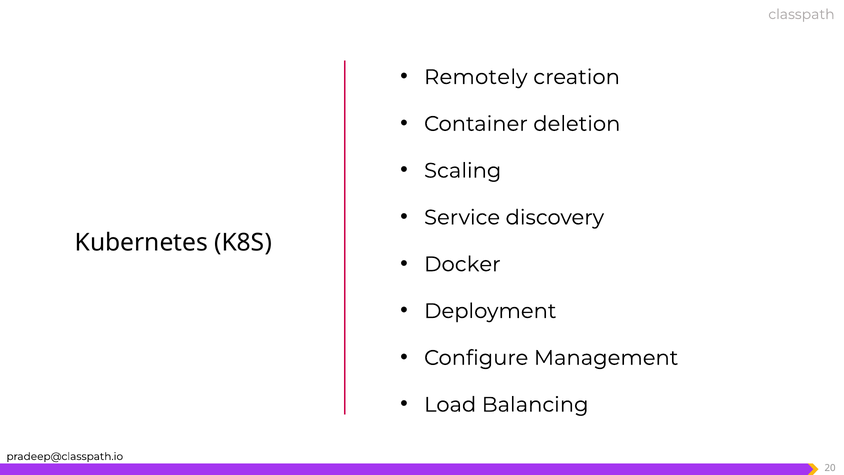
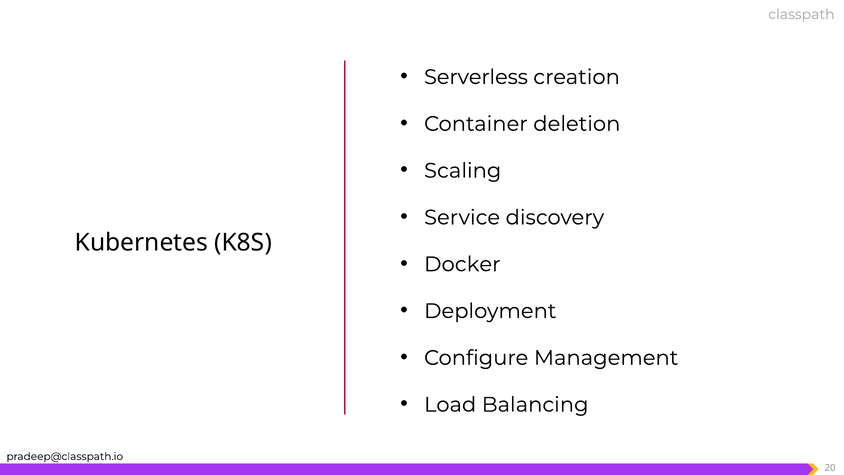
Remotely: Remotely -> Serverless
